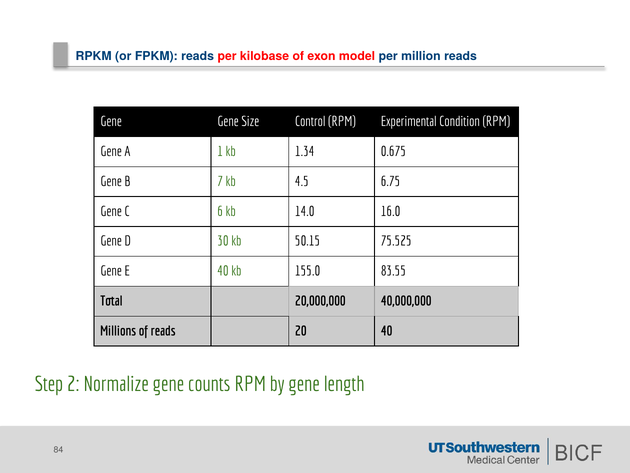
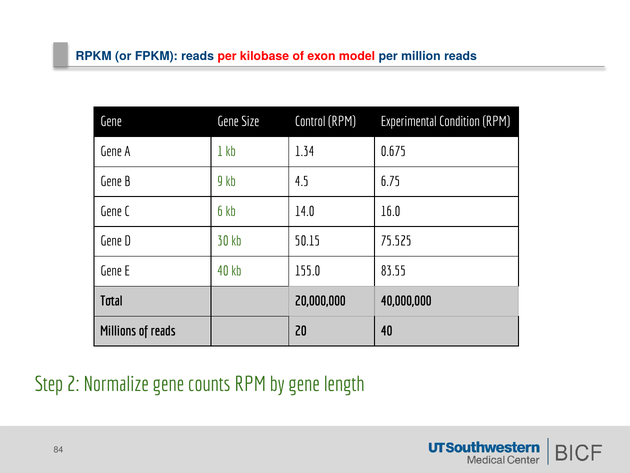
7: 7 -> 9
